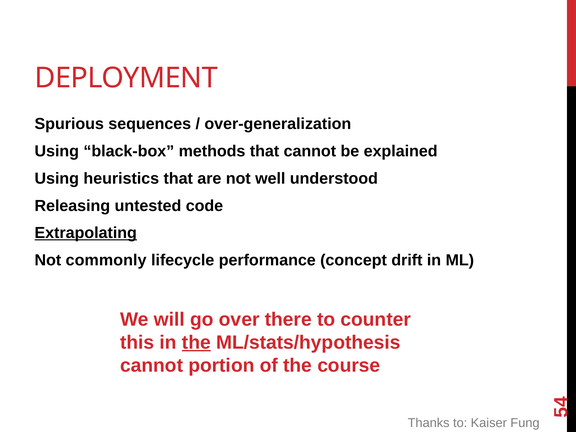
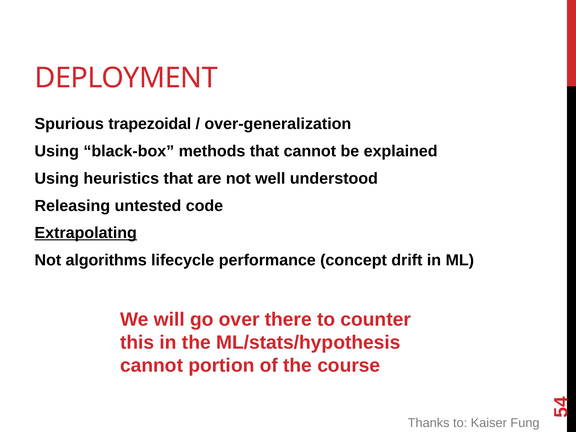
sequences: sequences -> trapezoidal
commonly: commonly -> algorithms
the at (196, 342) underline: present -> none
